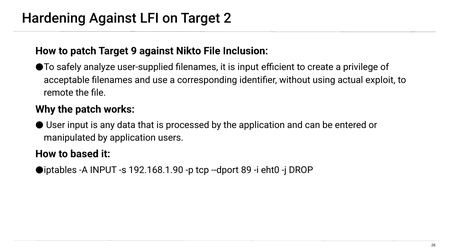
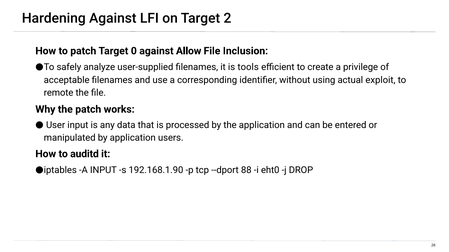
9: 9 -> 0
Nikto: Nikto -> Allow
is input: input -> tools
based: based -> auditd
89: 89 -> 88
